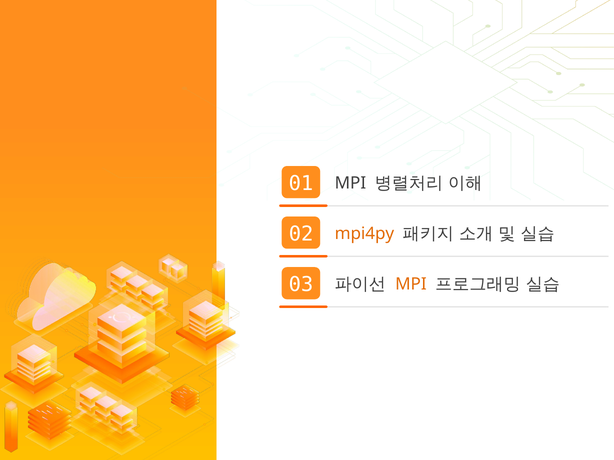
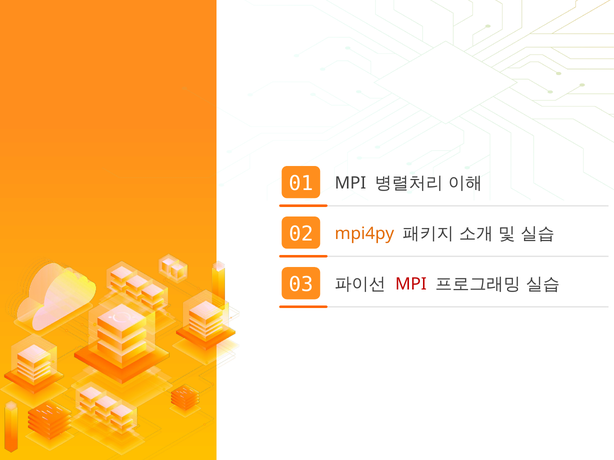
MPI at (411, 285) colour: orange -> red
